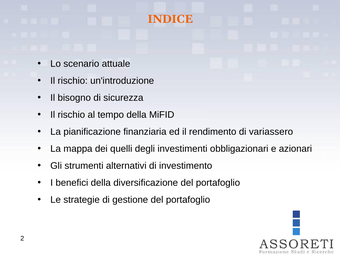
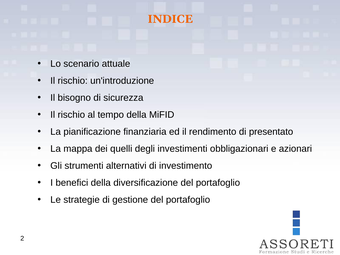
variassero: variassero -> presentato
